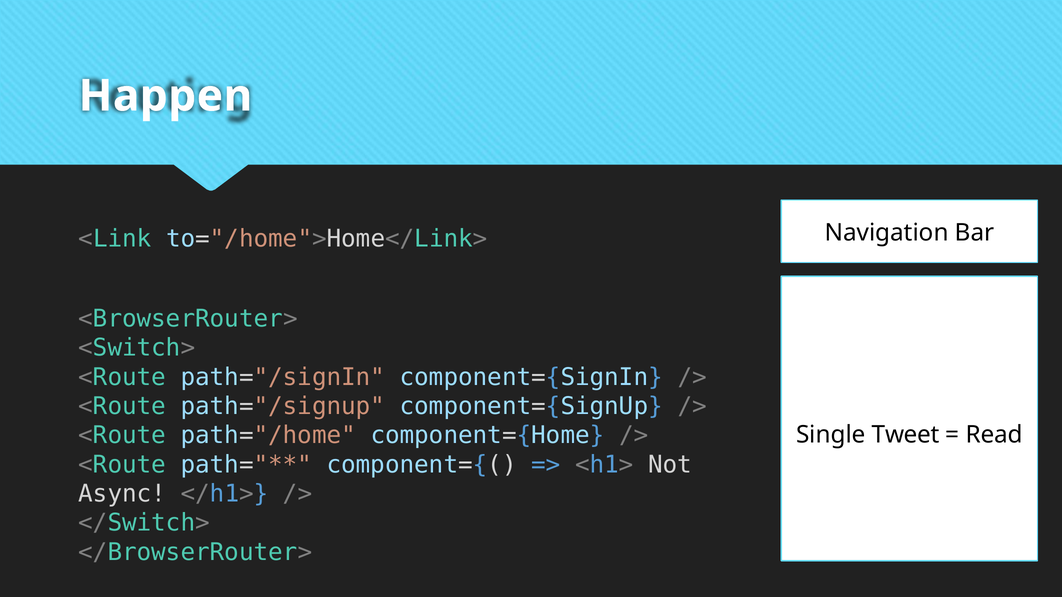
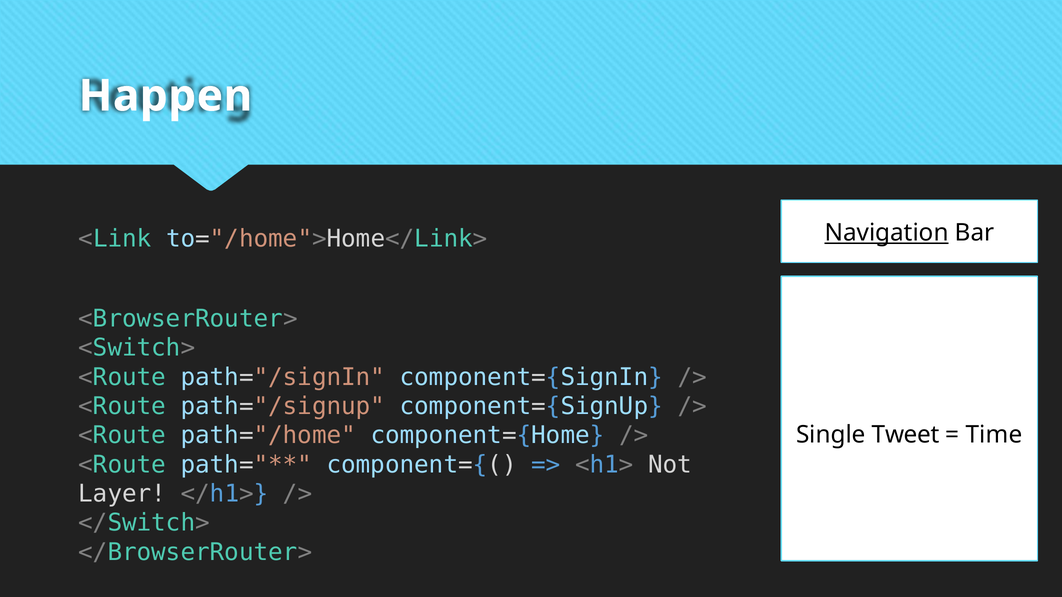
Navigation underline: none -> present
Read: Read -> Time
Async: Async -> Layer
